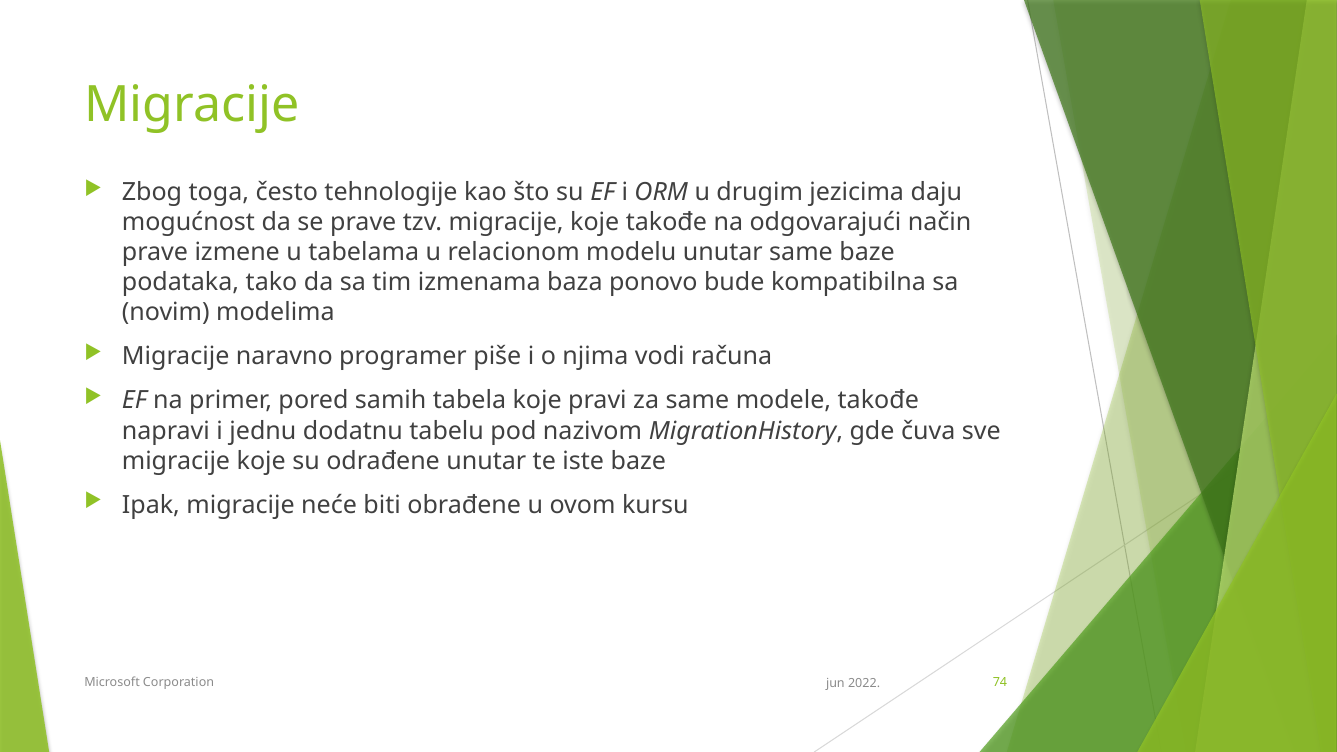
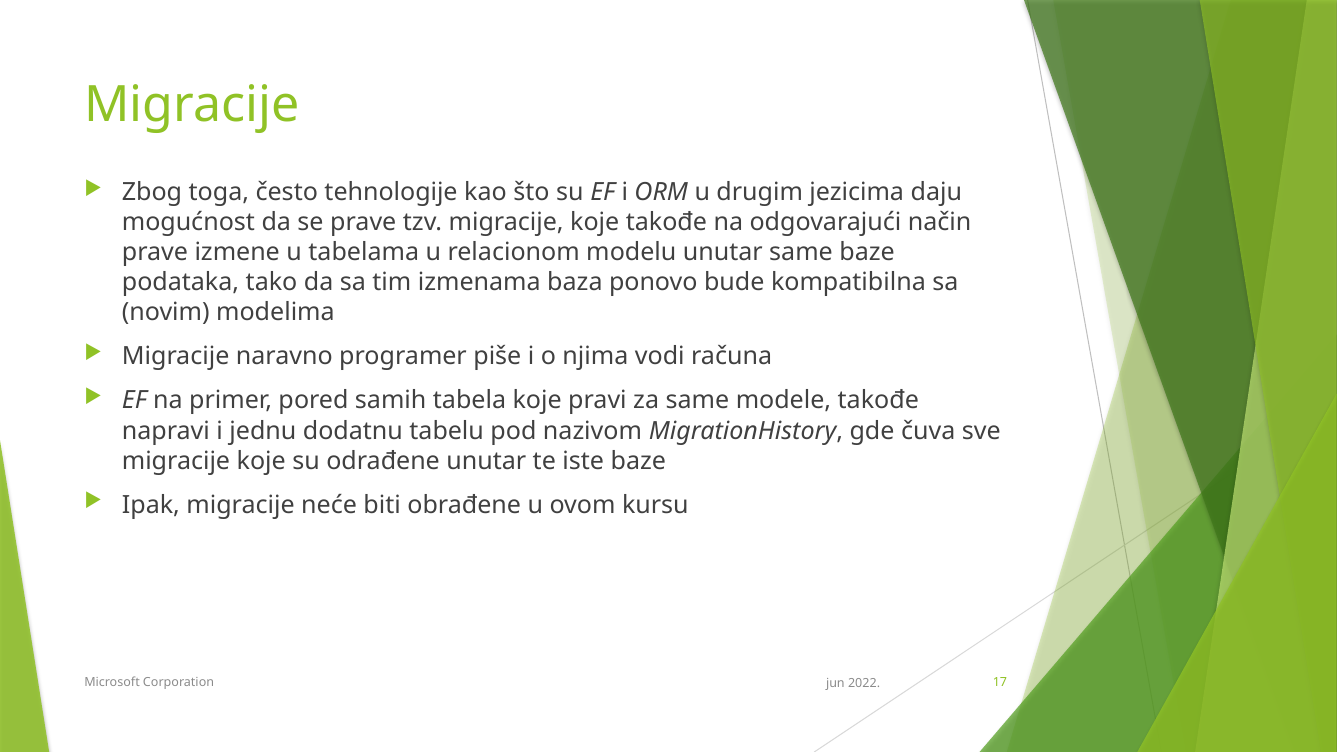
74: 74 -> 17
